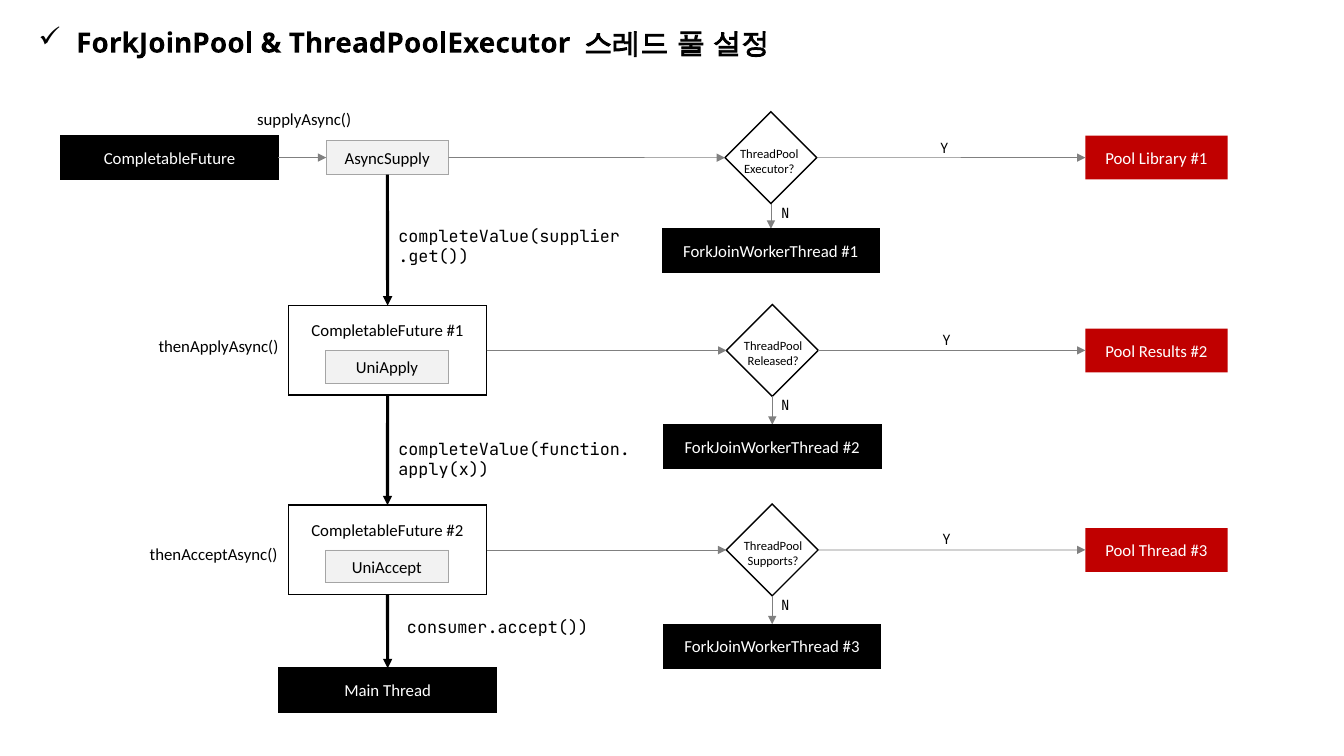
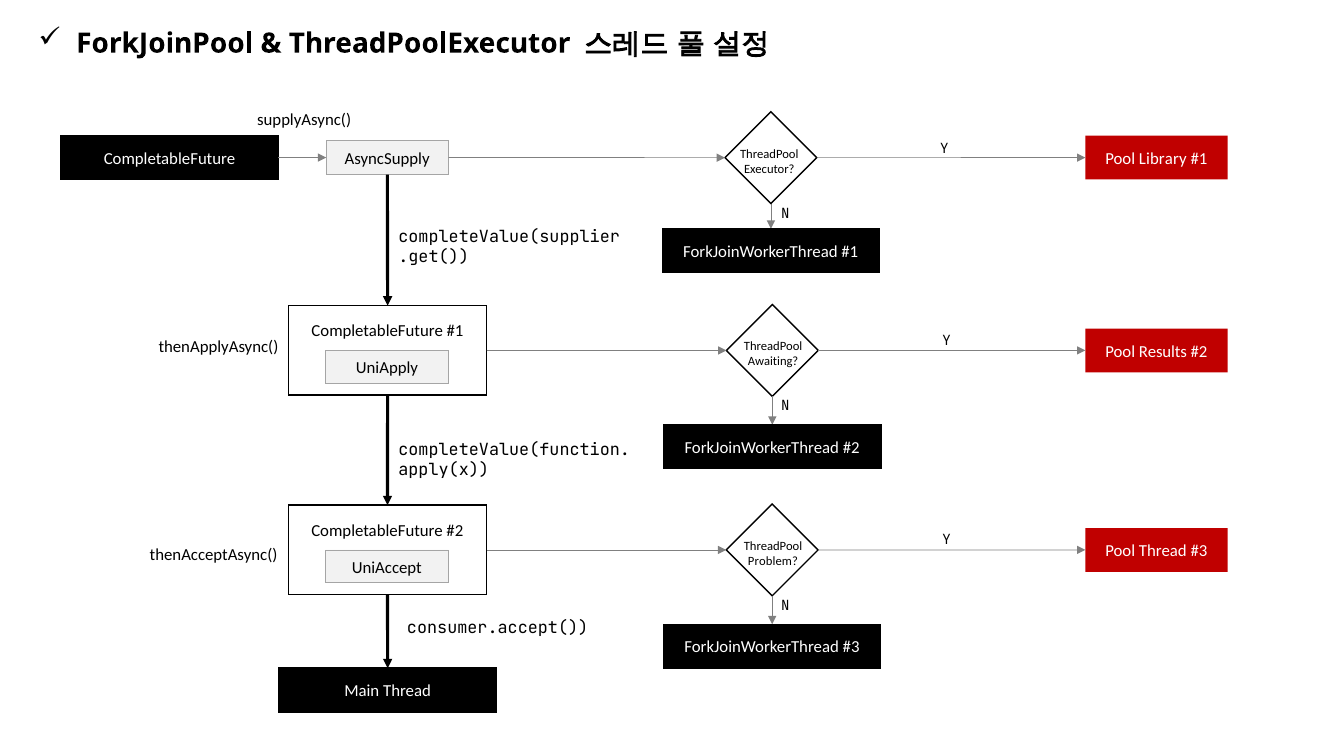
Released: Released -> Awaiting
Supports: Supports -> Problem
